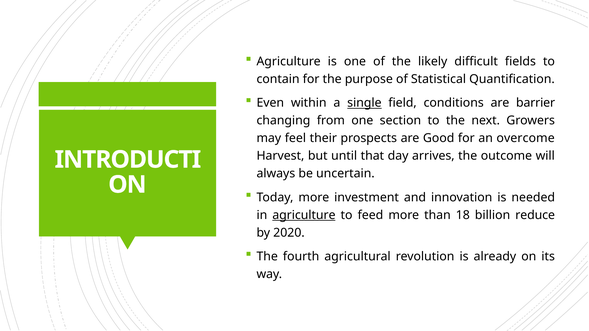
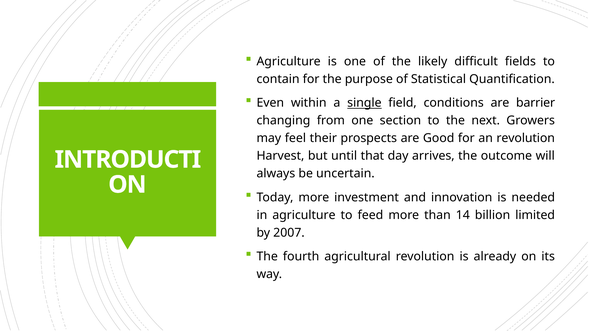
an overcome: overcome -> revolution
agriculture at (304, 215) underline: present -> none
18: 18 -> 14
reduce: reduce -> limited
2020: 2020 -> 2007
